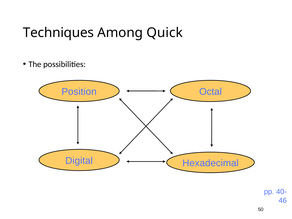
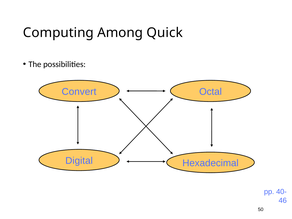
Techniques: Techniques -> Computing
Position: Position -> Convert
